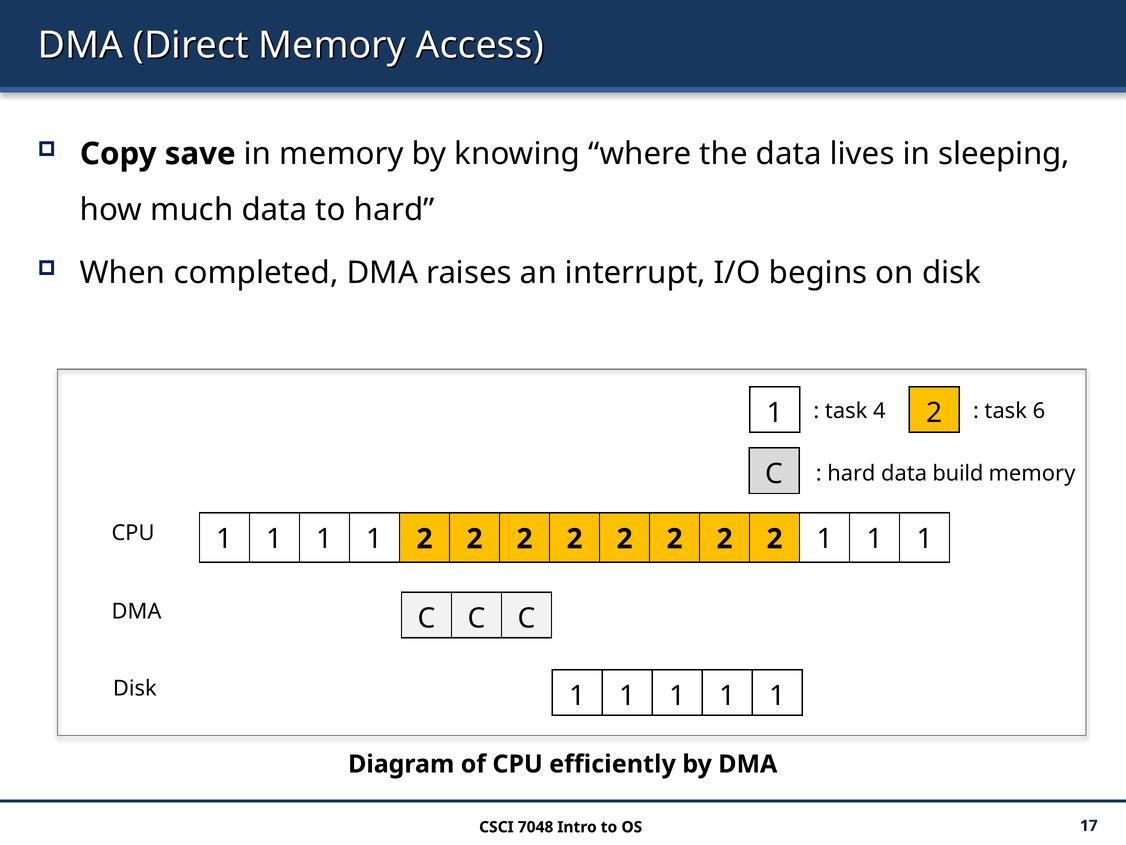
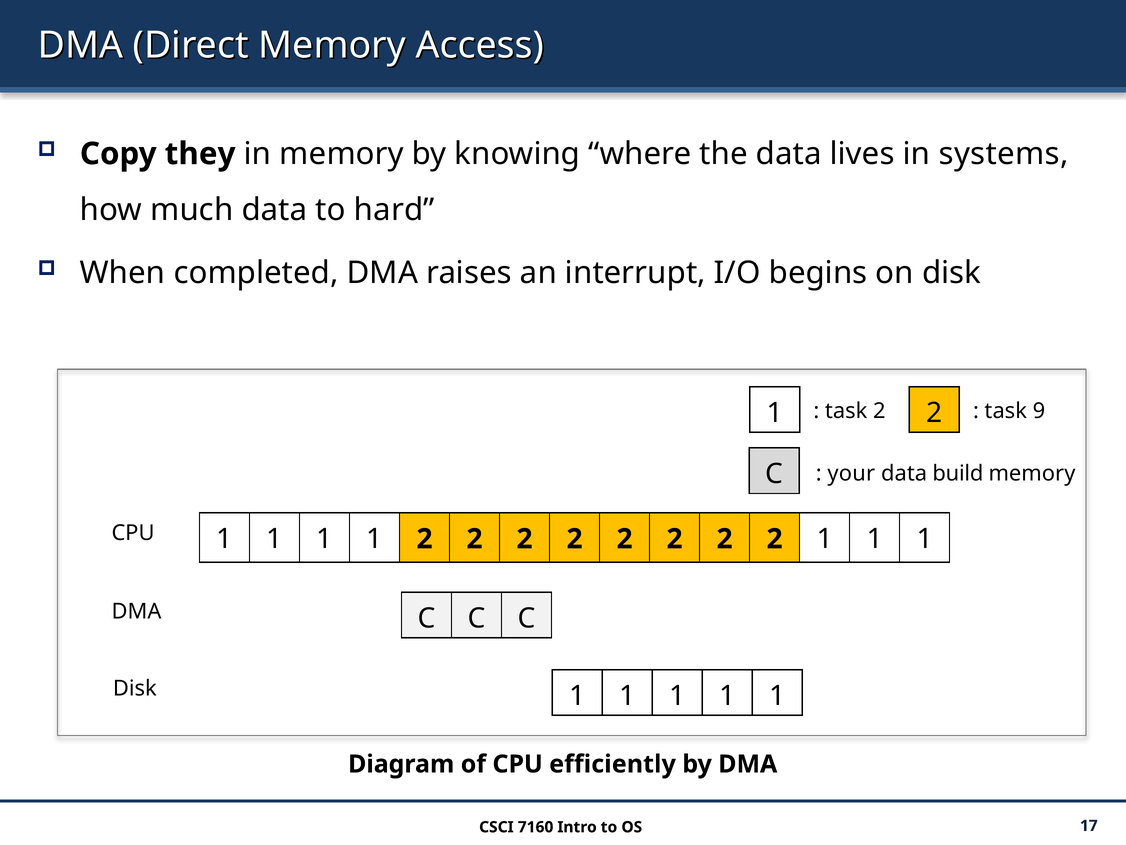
save: save -> they
sleeping: sleeping -> systems
task 4: 4 -> 2
6: 6 -> 9
hard at (851, 473): hard -> your
7048: 7048 -> 7160
